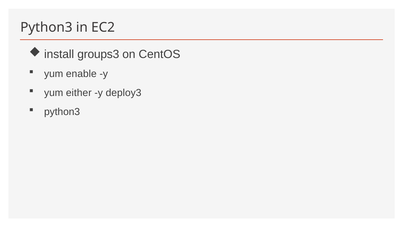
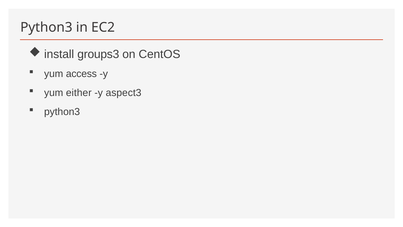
enable: enable -> access
deploy3: deploy3 -> aspect3
